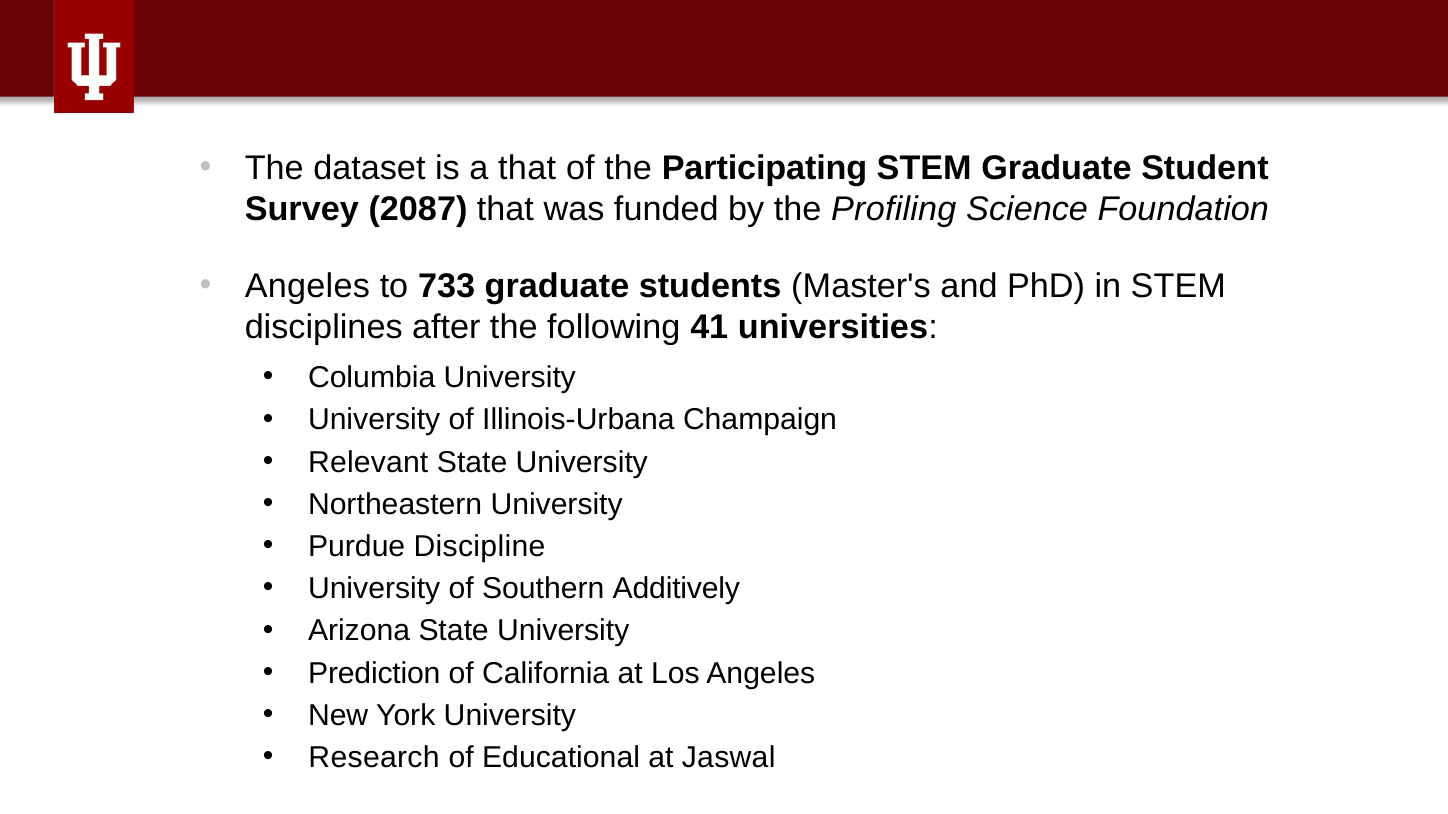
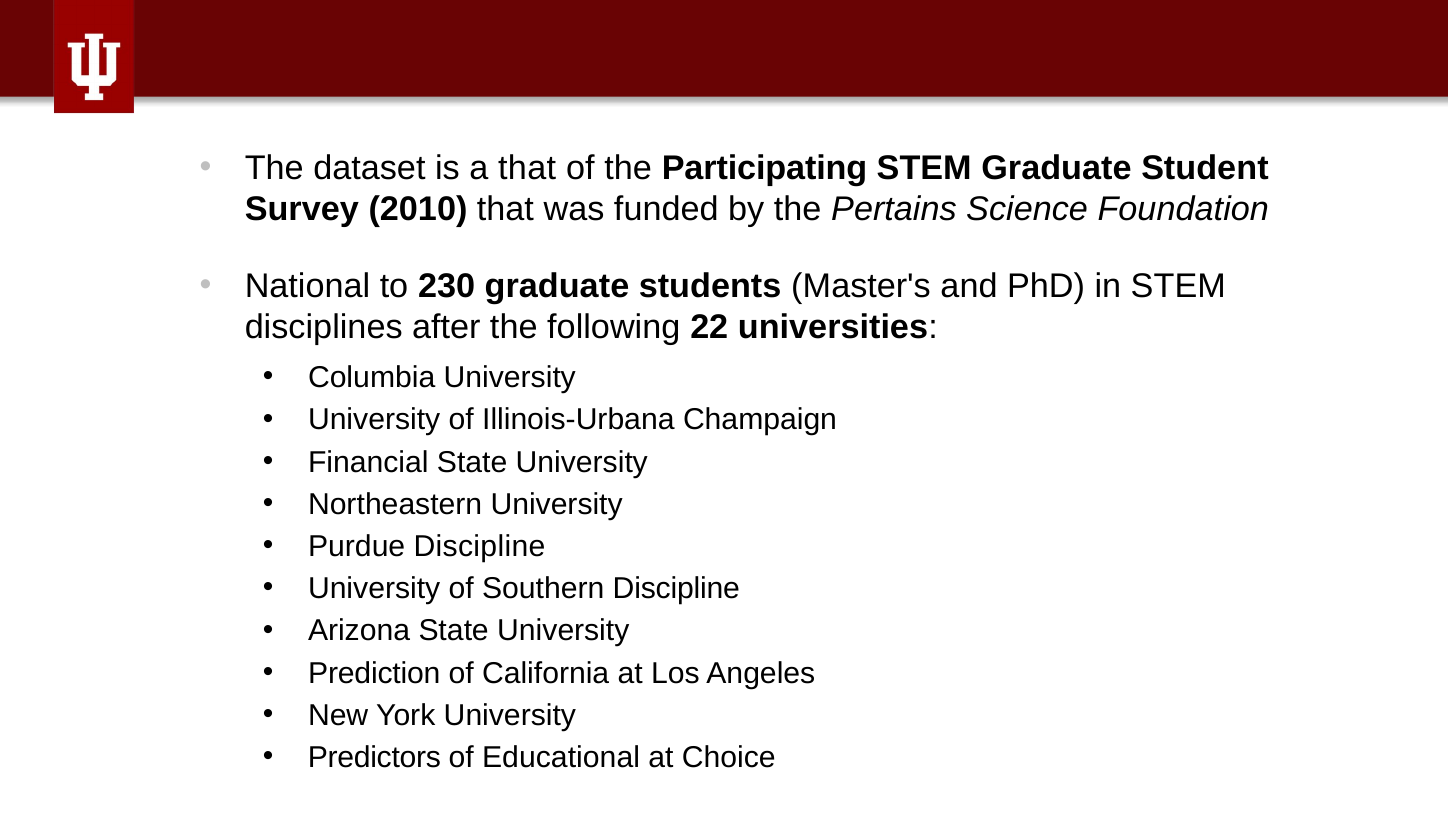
2087: 2087 -> 2010
Profiling: Profiling -> Pertains
Angeles at (307, 287): Angeles -> National
733: 733 -> 230
41: 41 -> 22
Relevant: Relevant -> Financial
Southern Additively: Additively -> Discipline
Research: Research -> Predictors
Jaswal: Jaswal -> Choice
